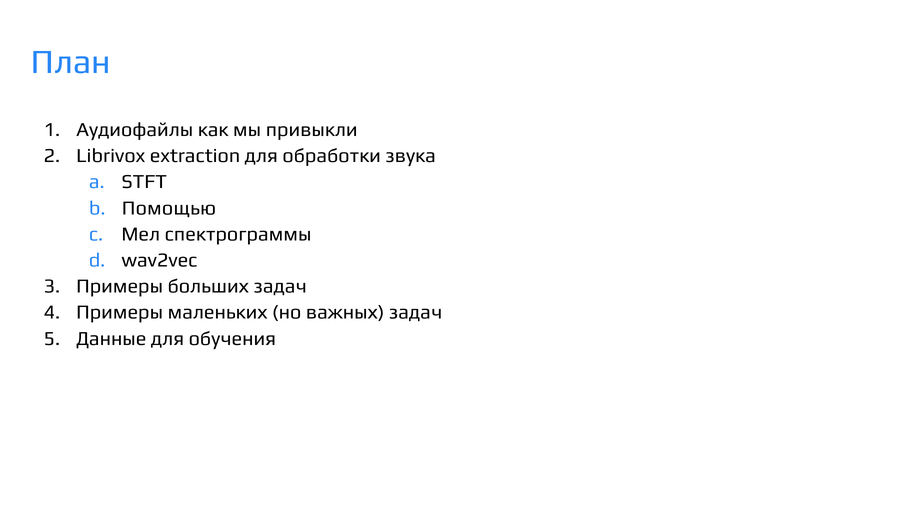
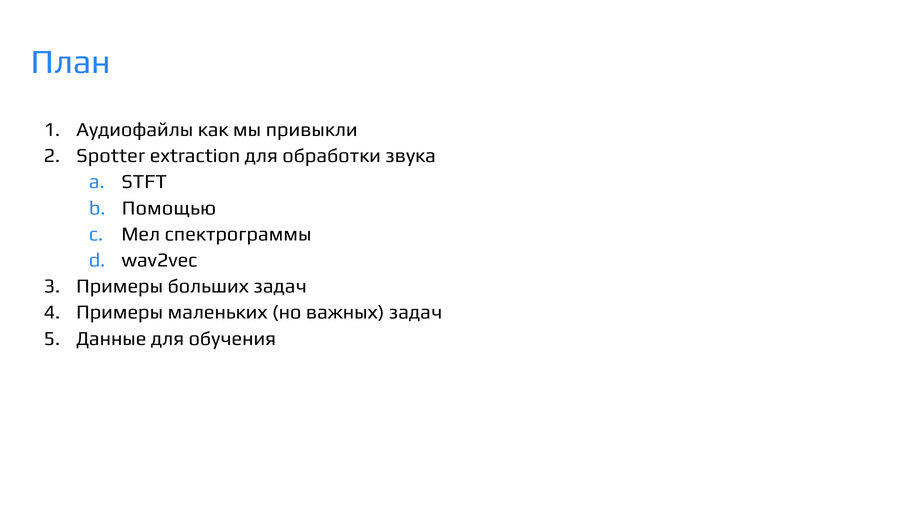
Librivox: Librivox -> Spotter
